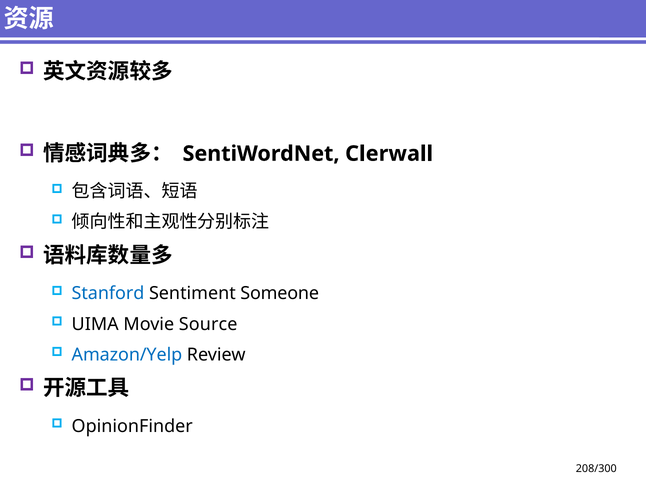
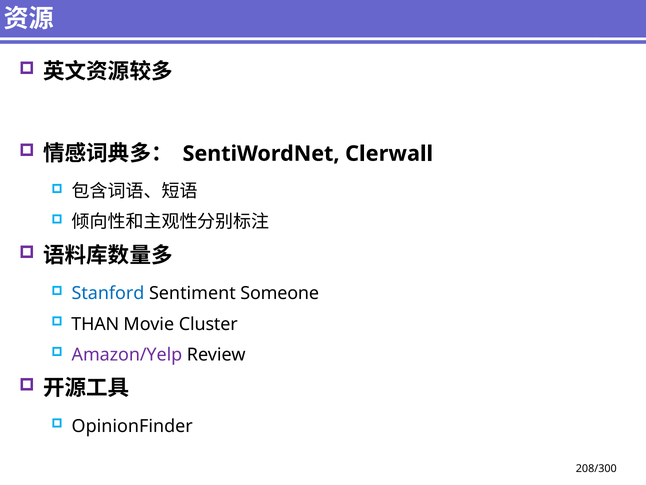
UIMA: UIMA -> THAN
Source: Source -> Cluster
Amazon/Yelp colour: blue -> purple
